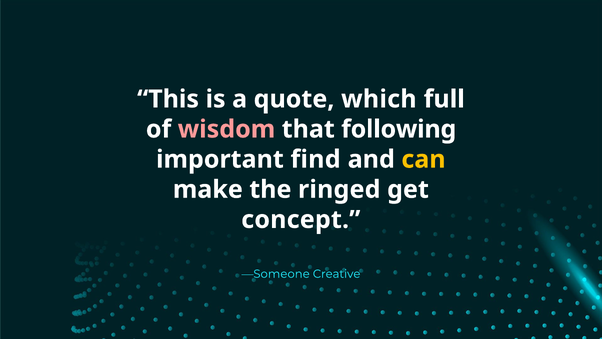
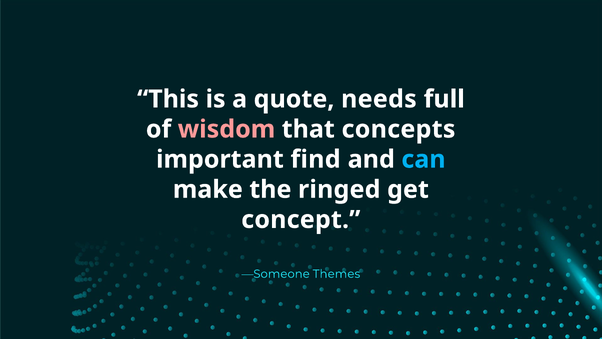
which: which -> needs
following: following -> concepts
can colour: yellow -> light blue
Creative: Creative -> Themes
